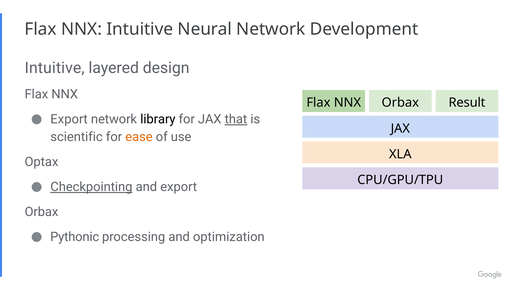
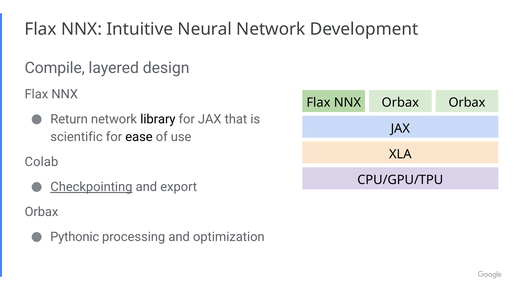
Intuitive at (55, 68): Intuitive -> Compile
Orbax Result: Result -> Orbax
Export at (69, 119): Export -> Return
that underline: present -> none
ease colour: orange -> black
Optax: Optax -> Colab
